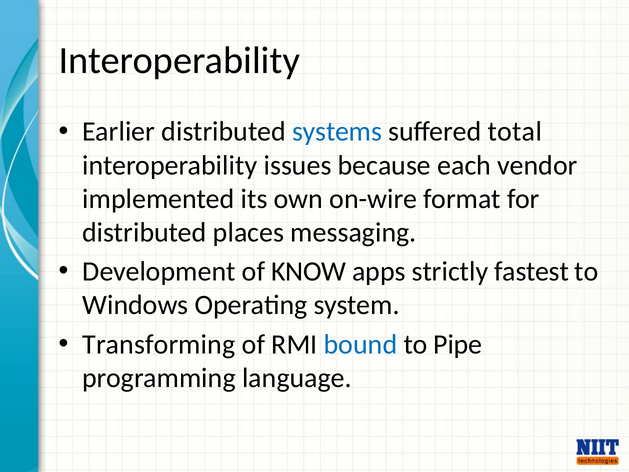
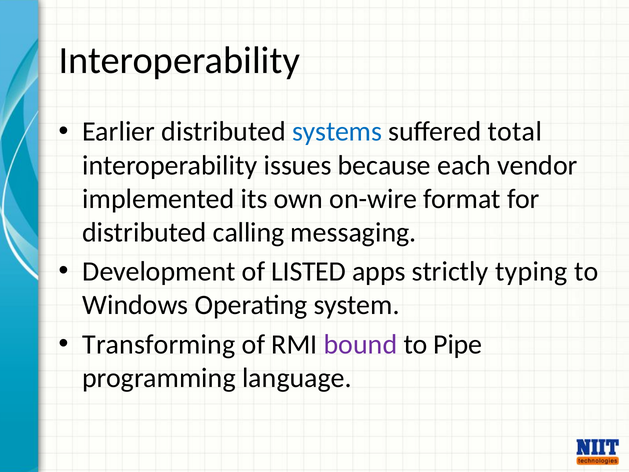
places: places -> calling
KNOW: KNOW -> LISTED
fastest: fastest -> typing
bound colour: blue -> purple
